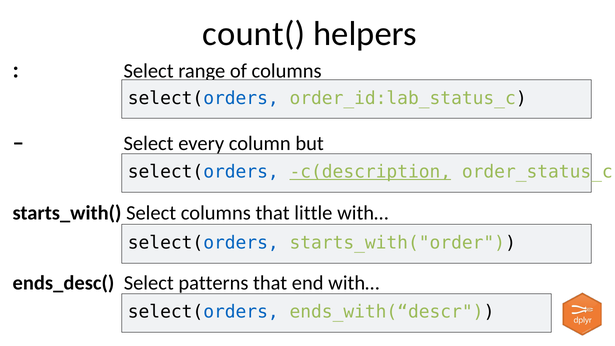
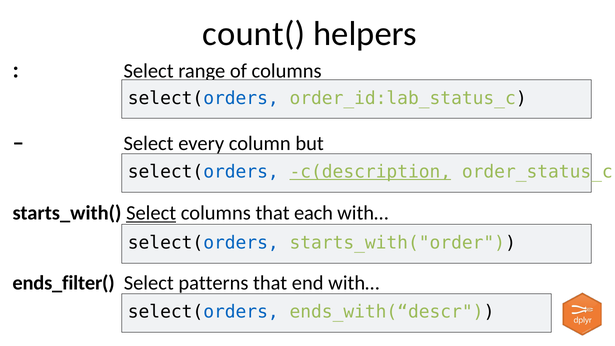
Select at (151, 213) underline: none -> present
little: little -> each
ends_desc(: ends_desc( -> ends_filter(
